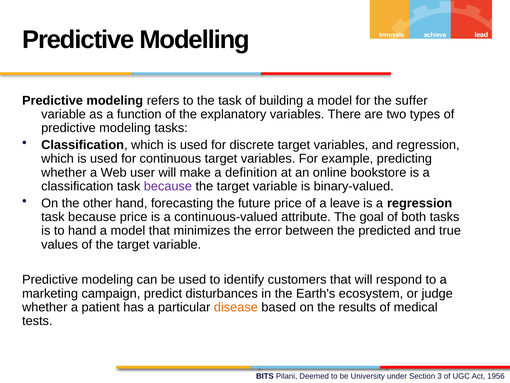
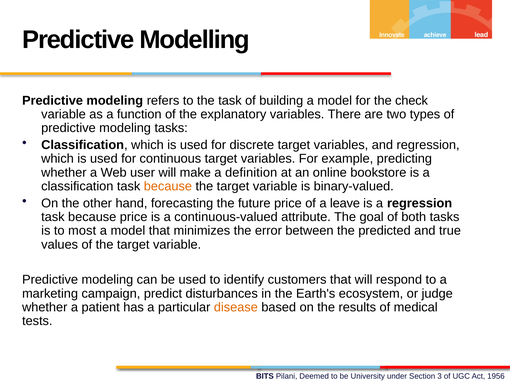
suffer: suffer -> check
because at (168, 186) colour: purple -> orange
to hand: hand -> most
